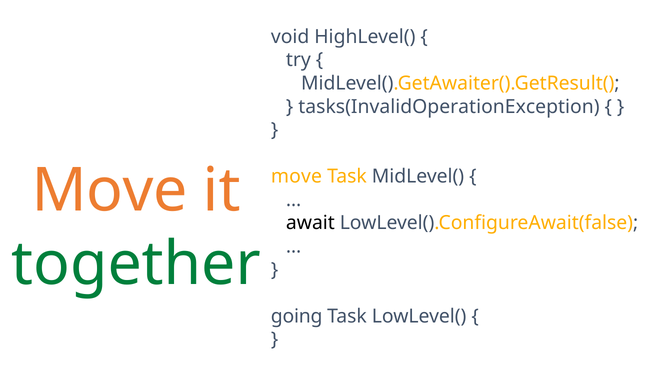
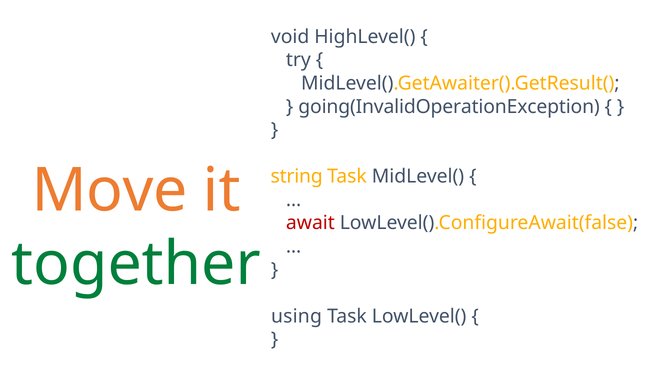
tasks(InvalidOperationException: tasks(InvalidOperationException -> going(InvalidOperationException
move at (296, 176): move -> string
await colour: black -> red
going: going -> using
